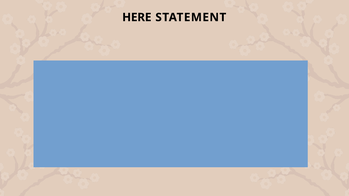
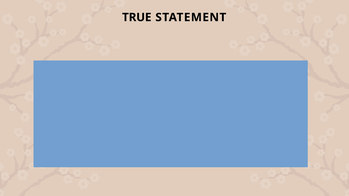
HERE: HERE -> TRUE
